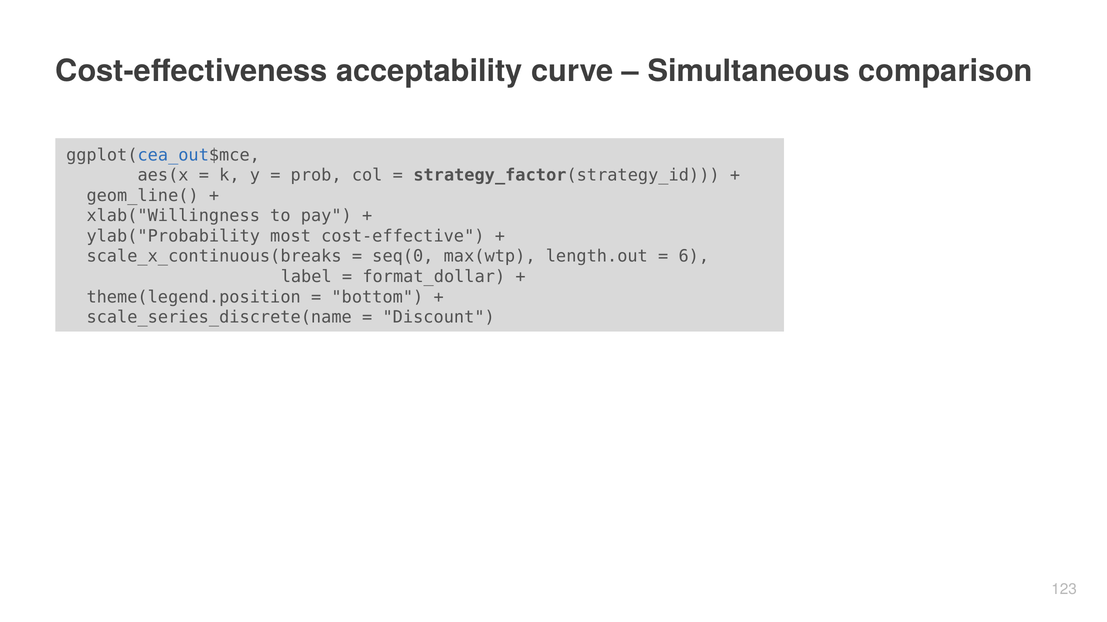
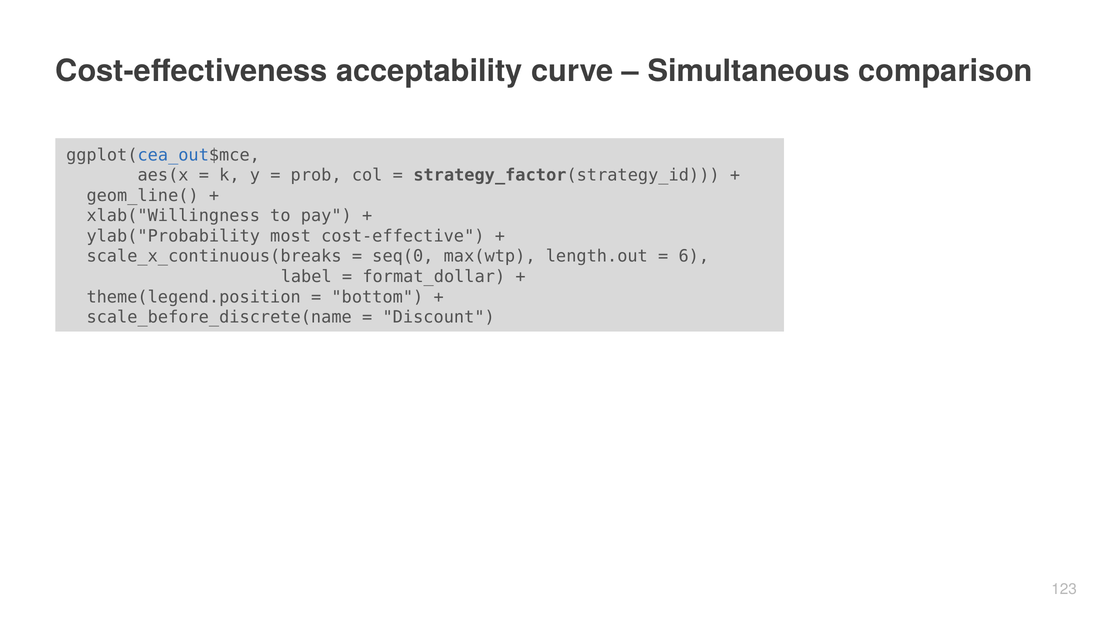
scale_series_discrete(name: scale_series_discrete(name -> scale_before_discrete(name
